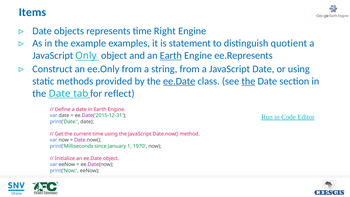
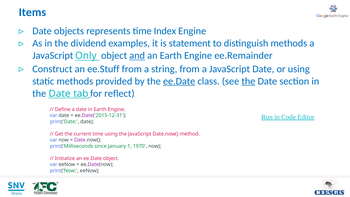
Right: Right -> Index
example: example -> dividend
distinguish quotient: quotient -> methods
and underline: none -> present
Earth at (171, 56) underline: present -> none
ee.Represents: ee.Represents -> ee.Remainder
ee.Only: ee.Only -> ee.Stuff
